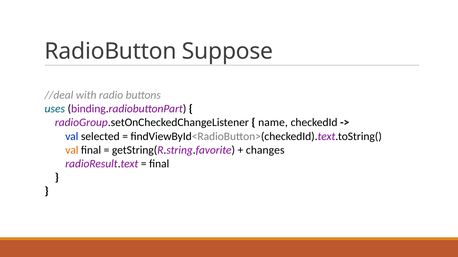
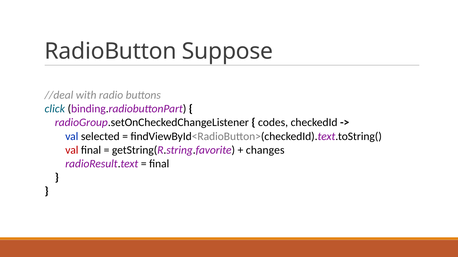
uses: uses -> click
name: name -> codes
val at (72, 150) colour: orange -> red
